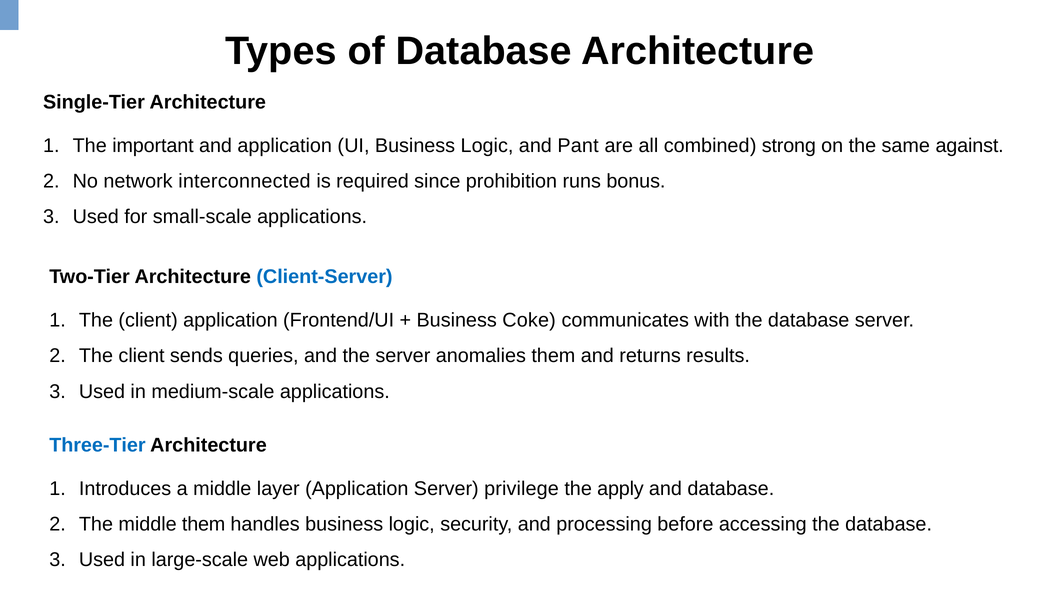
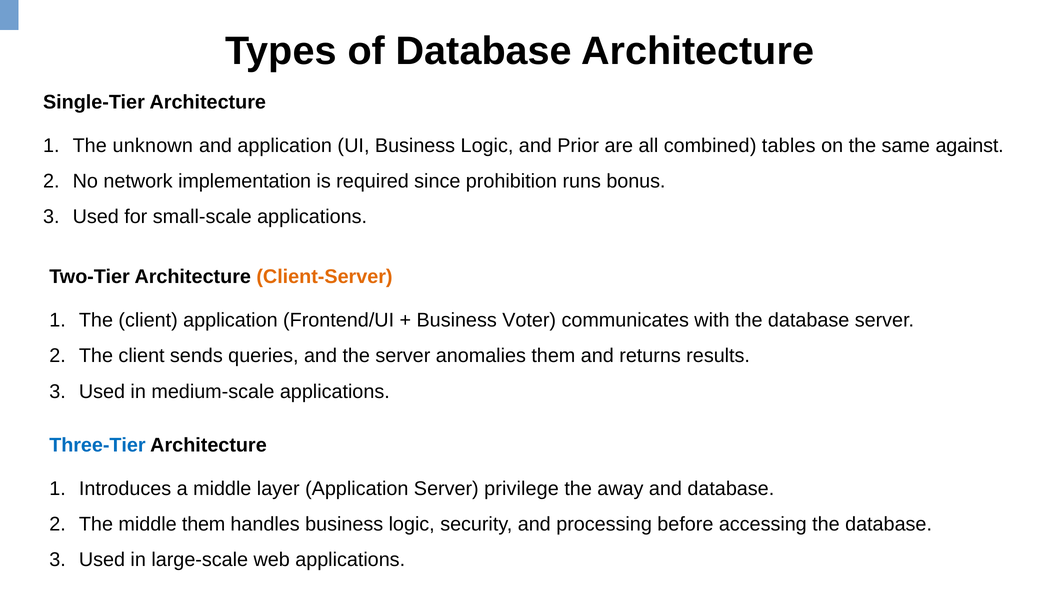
important: important -> unknown
Pant: Pant -> Prior
strong: strong -> tables
interconnected: interconnected -> implementation
Client-Server colour: blue -> orange
Coke: Coke -> Voter
apply: apply -> away
